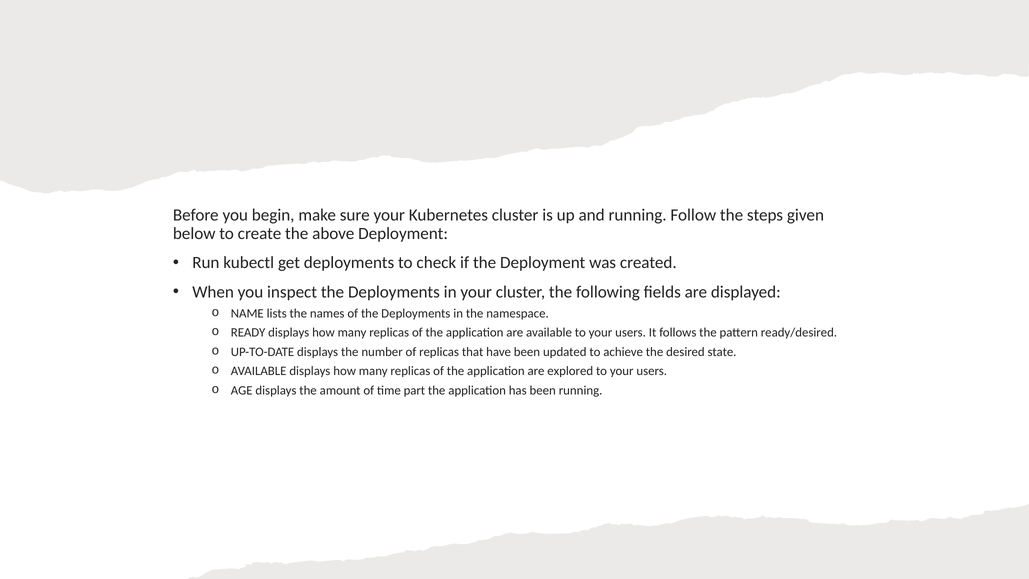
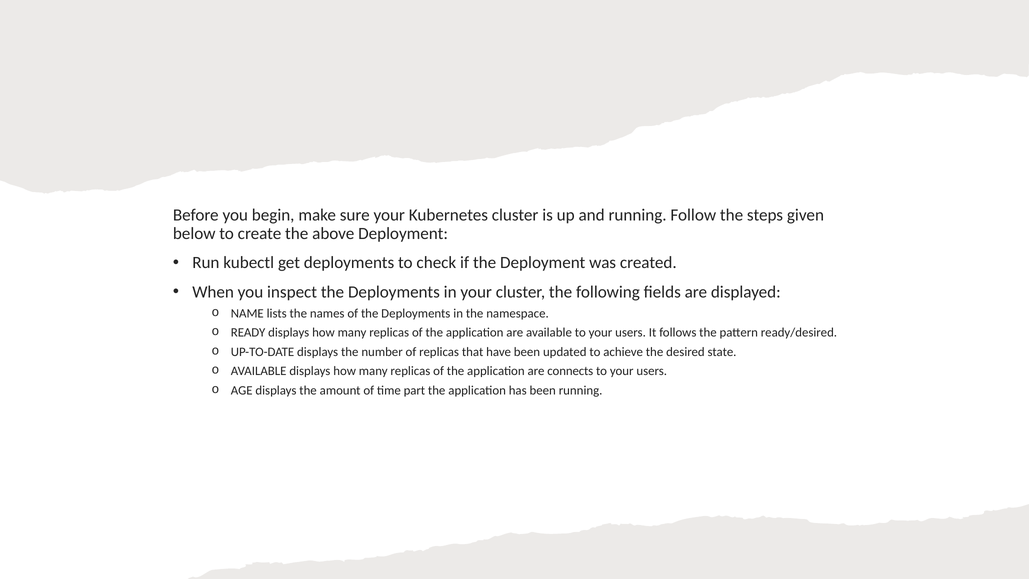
explored: explored -> connects
